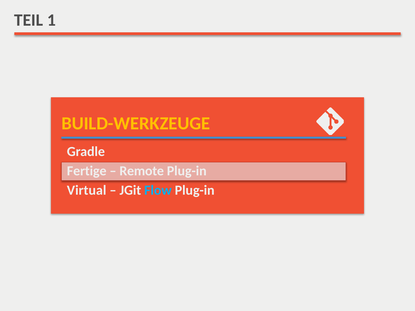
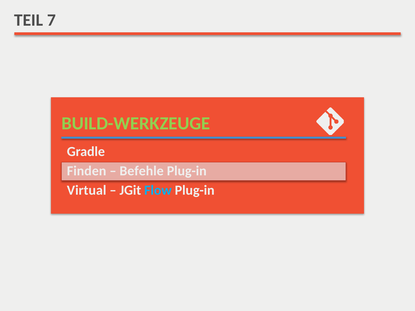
1: 1 -> 7
BUILD-WERKZEUGE colour: yellow -> light green
Fertige: Fertige -> Finden
Remote: Remote -> Befehle
